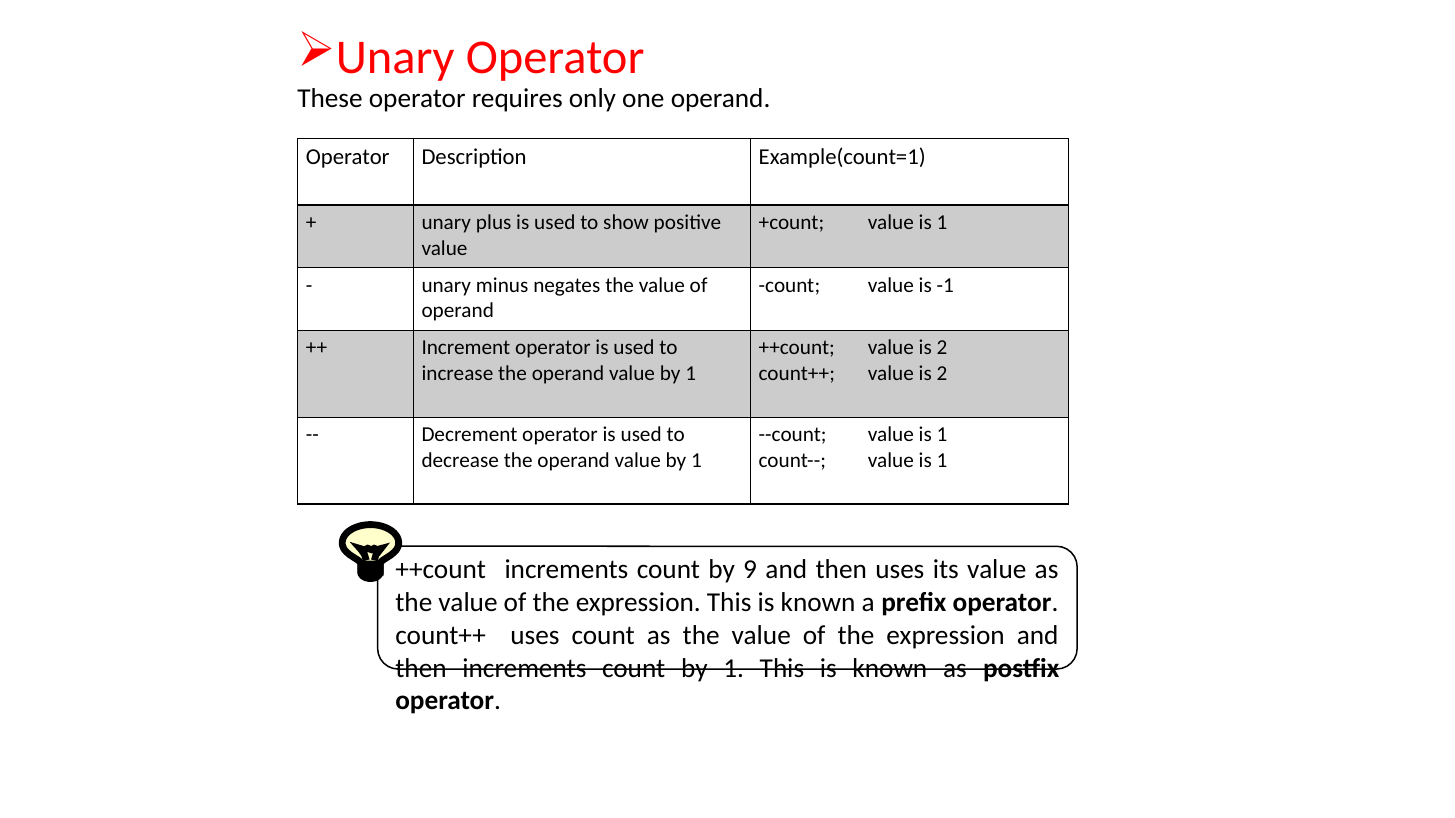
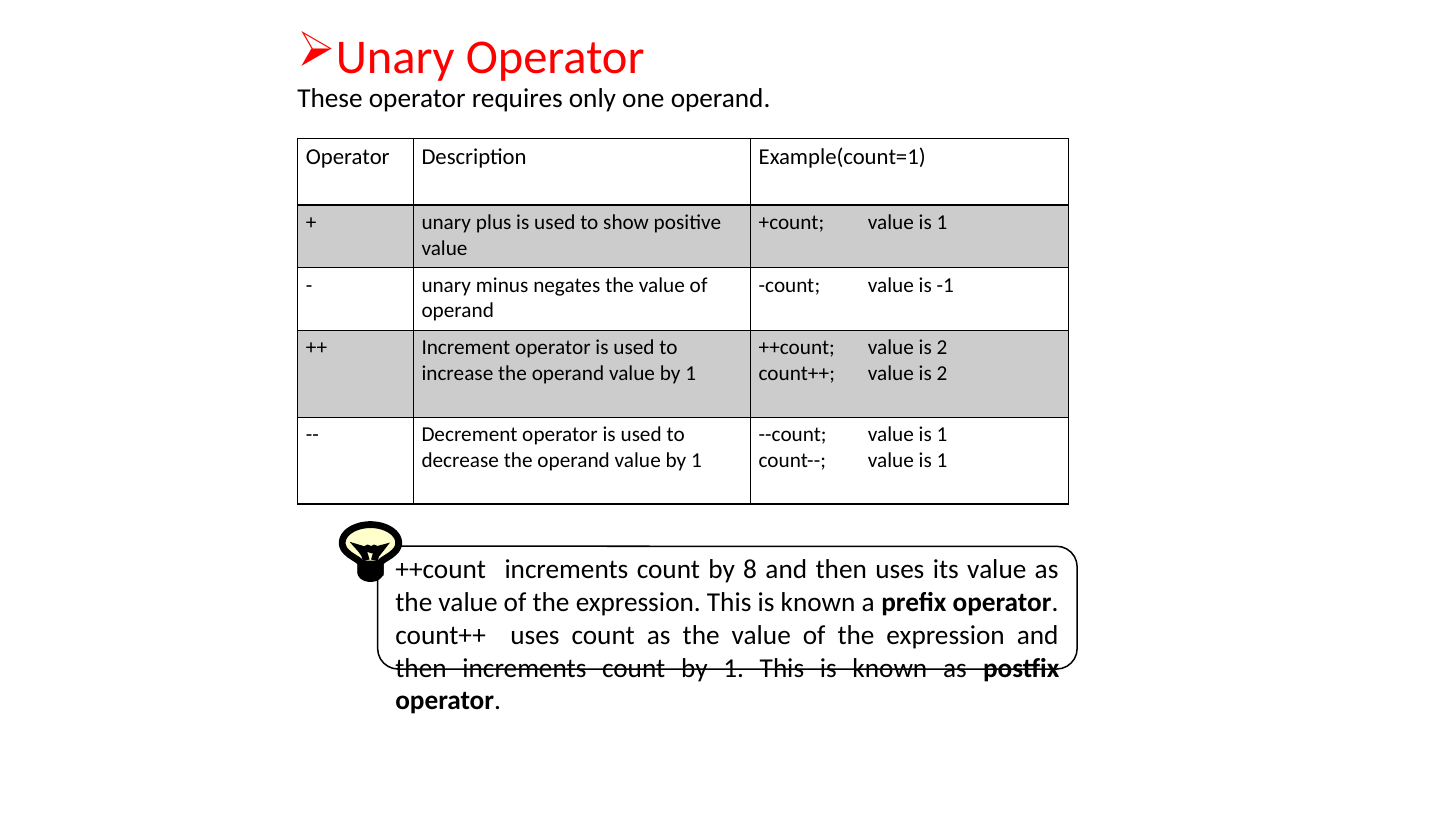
9: 9 -> 8
